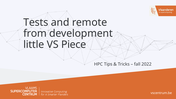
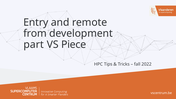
Tests: Tests -> Entry
little: little -> part
